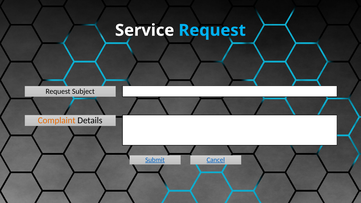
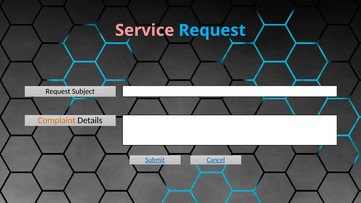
Service colour: white -> pink
